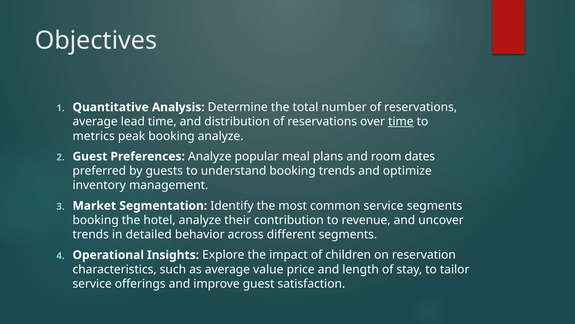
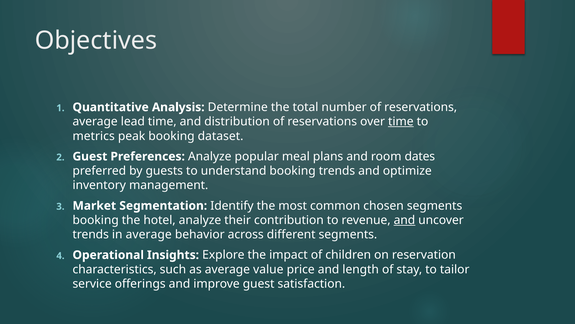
booking analyze: analyze -> dataset
common service: service -> chosen
and at (404, 220) underline: none -> present
in detailed: detailed -> average
